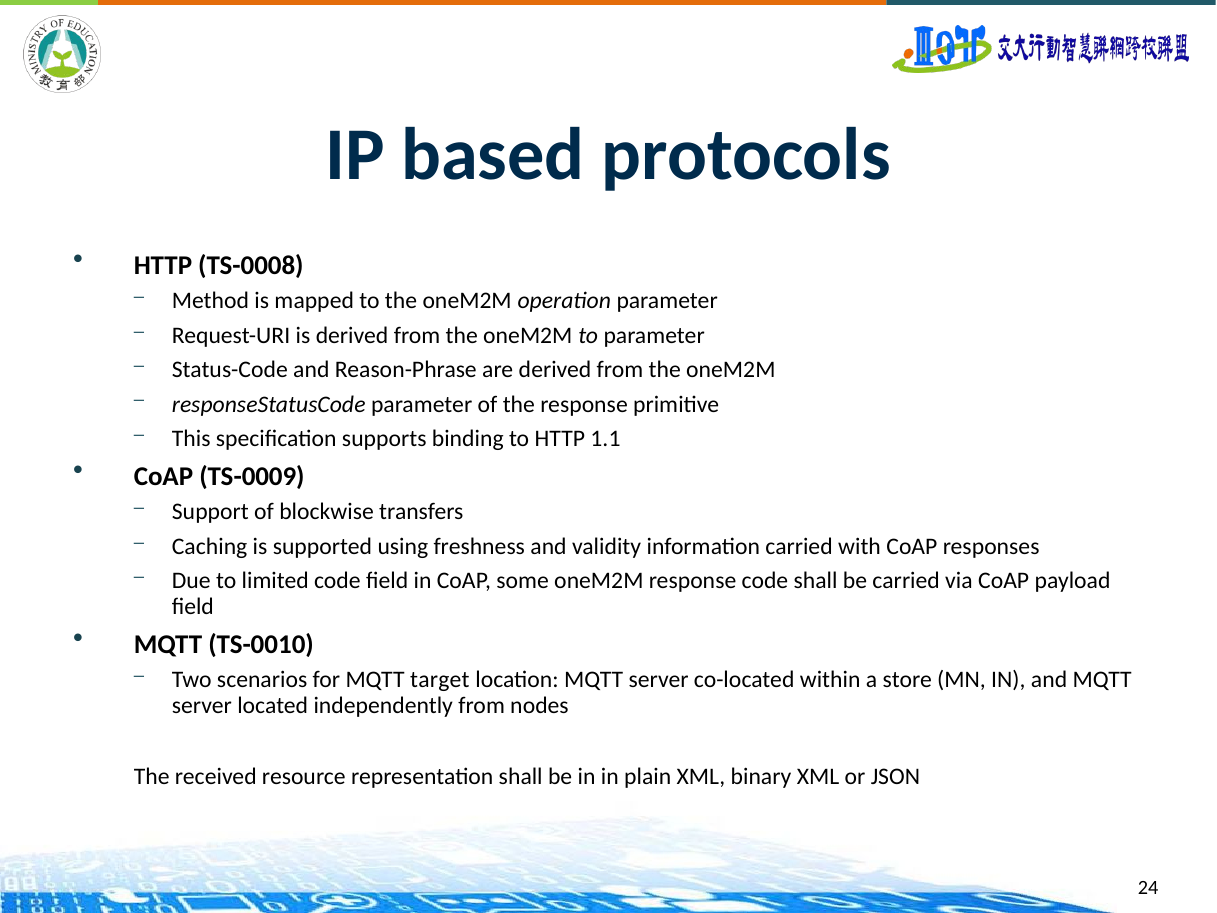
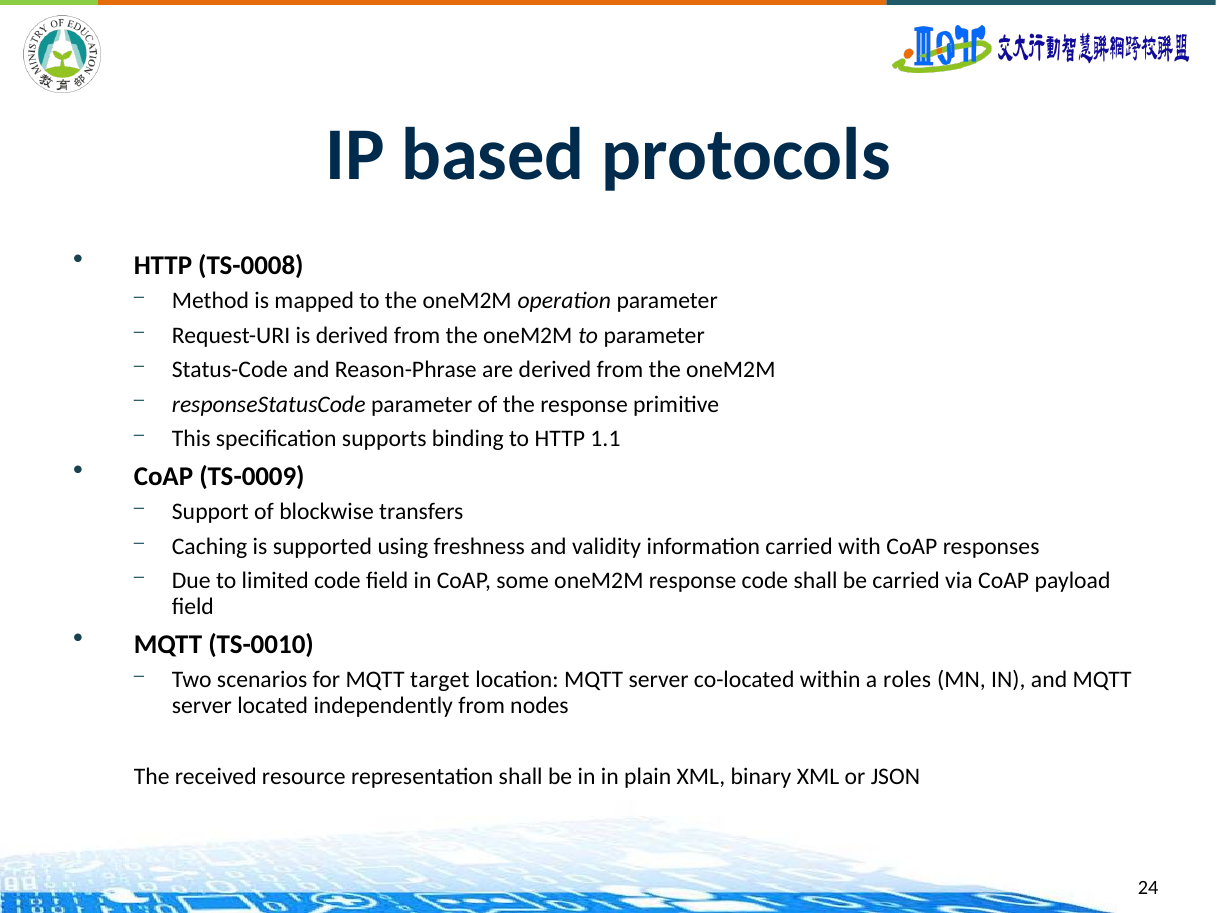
store: store -> roles
